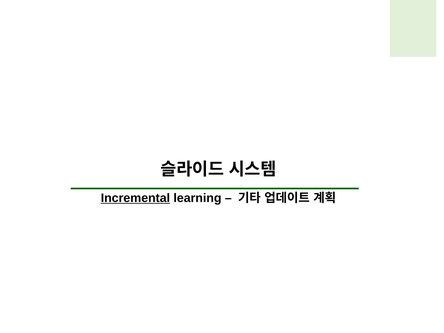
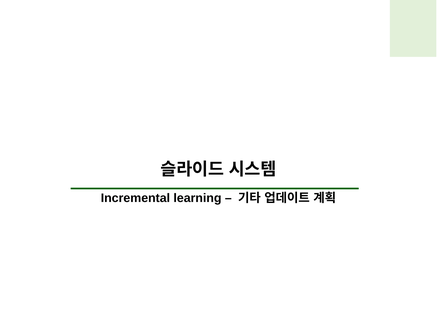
Incremental underline: present -> none
